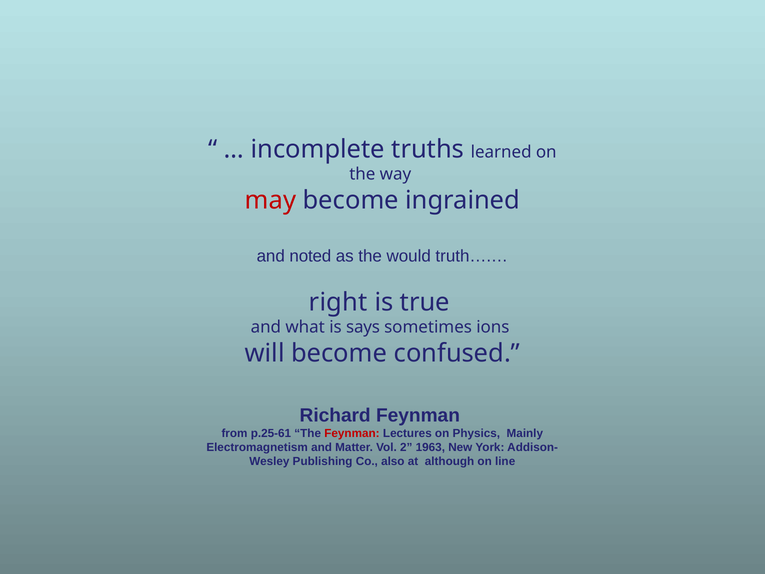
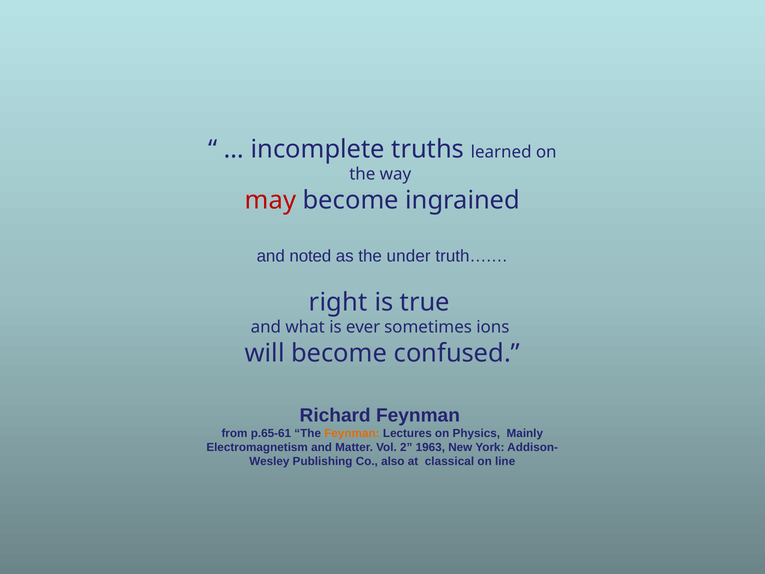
would: would -> under
says: says -> ever
p.25-61: p.25-61 -> p.65-61
Feynman at (352, 433) colour: red -> orange
although: although -> classical
